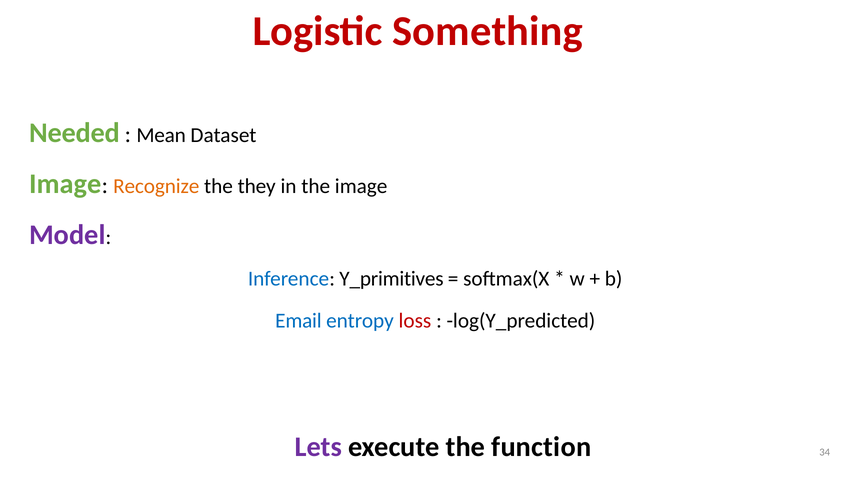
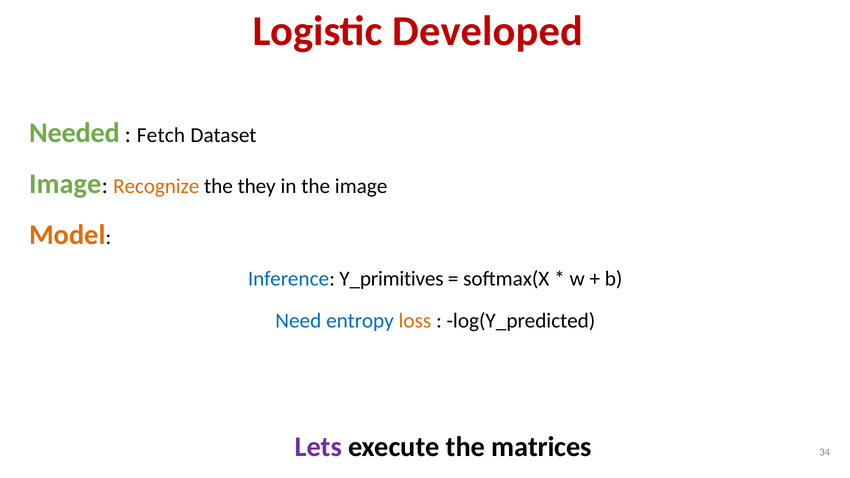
Something: Something -> Developed
Mean: Mean -> Fetch
Model colour: purple -> orange
Email: Email -> Need
loss colour: red -> orange
function: function -> matrices
